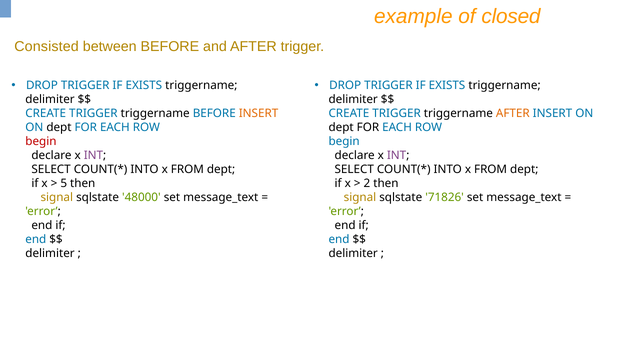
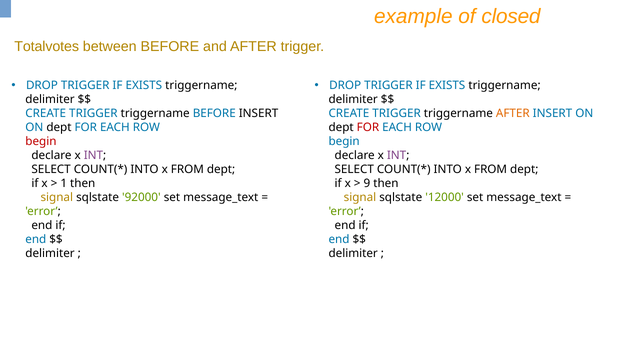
Consisted: Consisted -> Totalvotes
INSERT at (259, 114) colour: orange -> black
FOR at (368, 128) colour: black -> red
5: 5 -> 1
2: 2 -> 9
48000: 48000 -> 92000
71826: 71826 -> 12000
